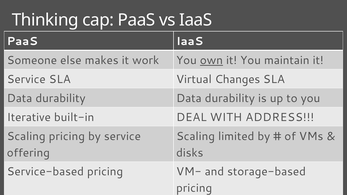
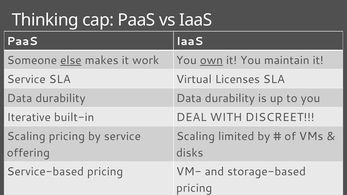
else underline: none -> present
Virtual Changes: Changes -> Licenses
ADDRESS: ADDRESS -> DISCREET
